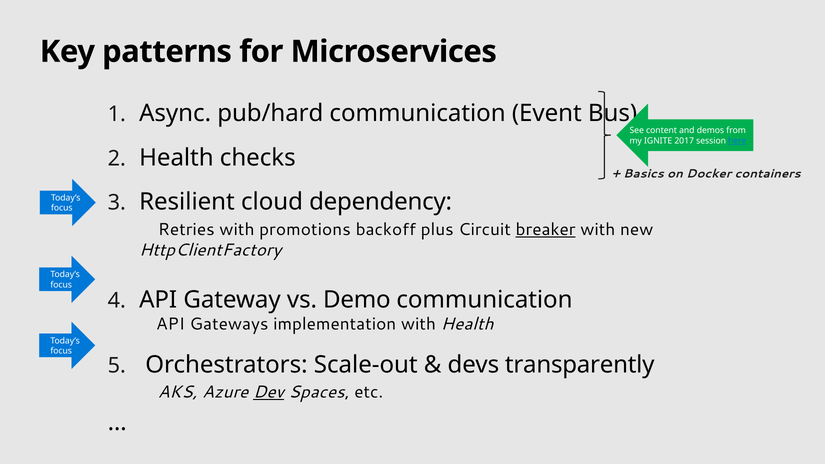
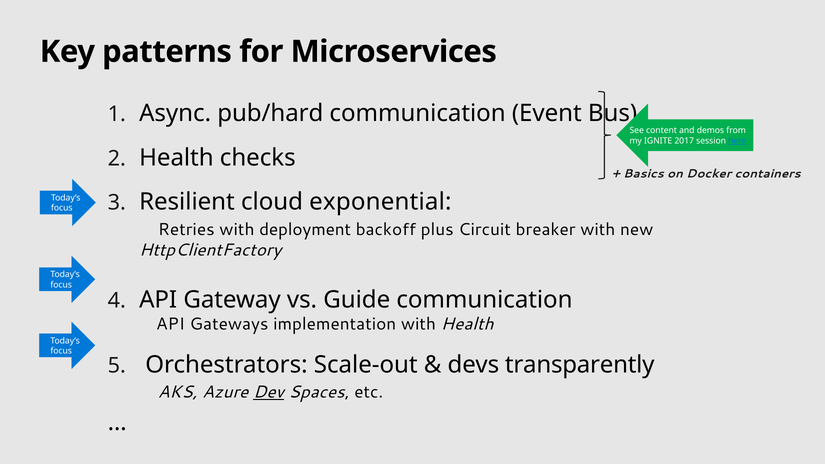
dependency: dependency -> exponential
promotions: promotions -> deployment
breaker underline: present -> none
Demo: Demo -> Guide
